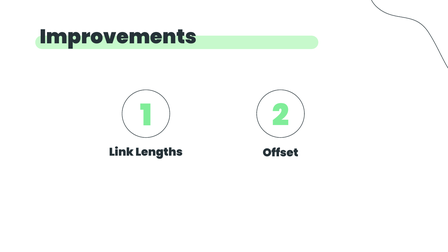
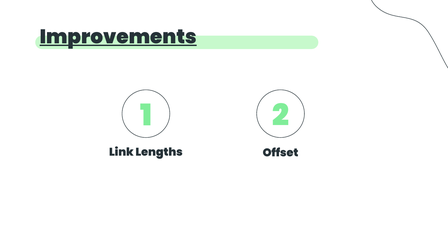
Improvements underline: none -> present
